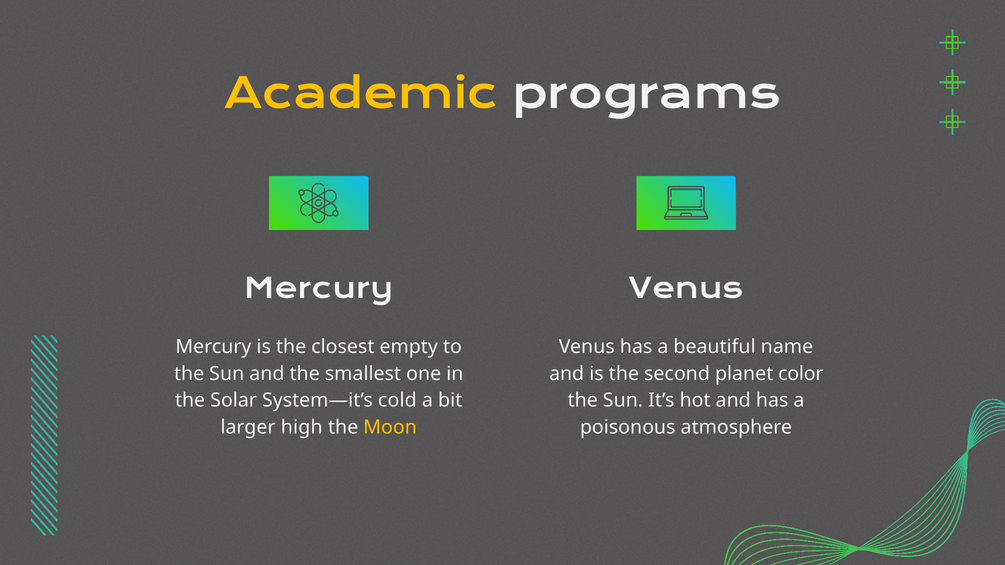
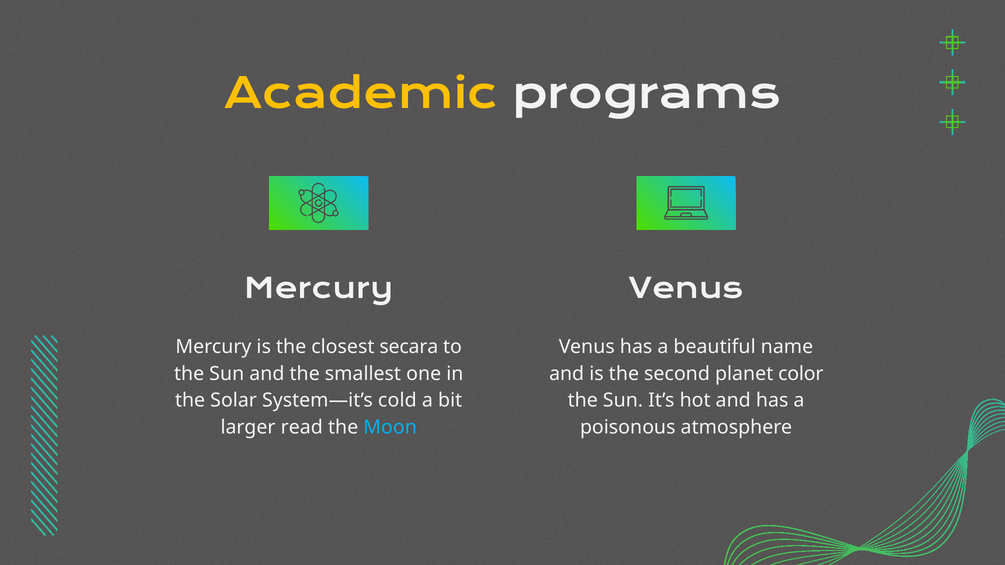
empty: empty -> secara
high: high -> read
Moon colour: yellow -> light blue
